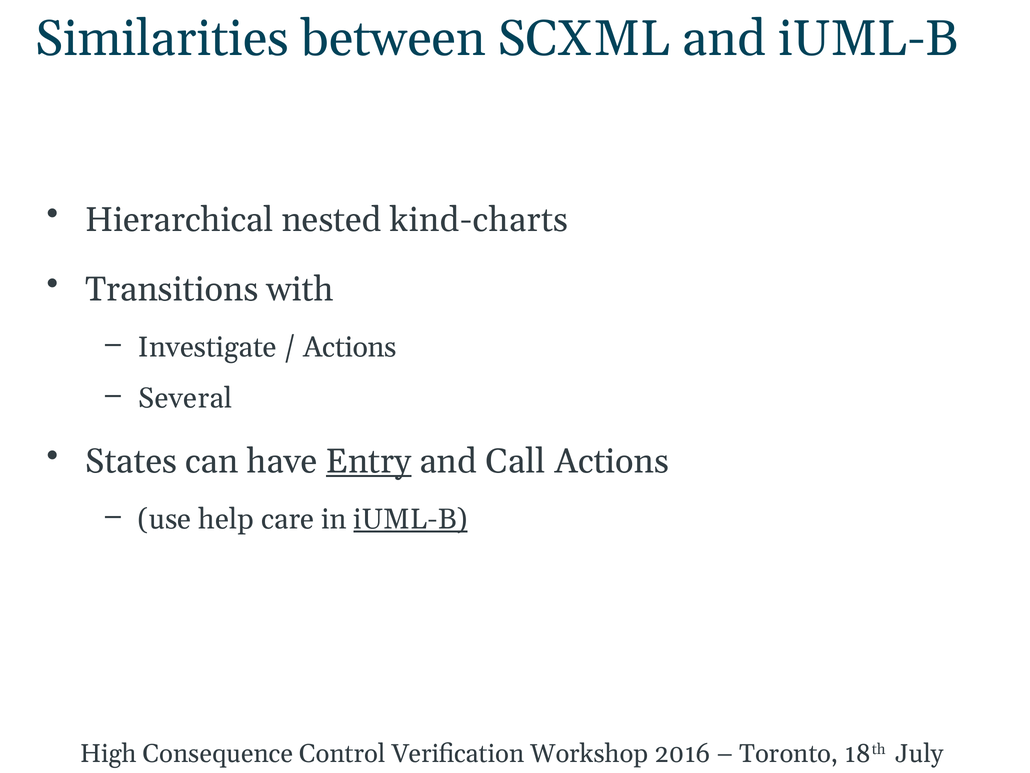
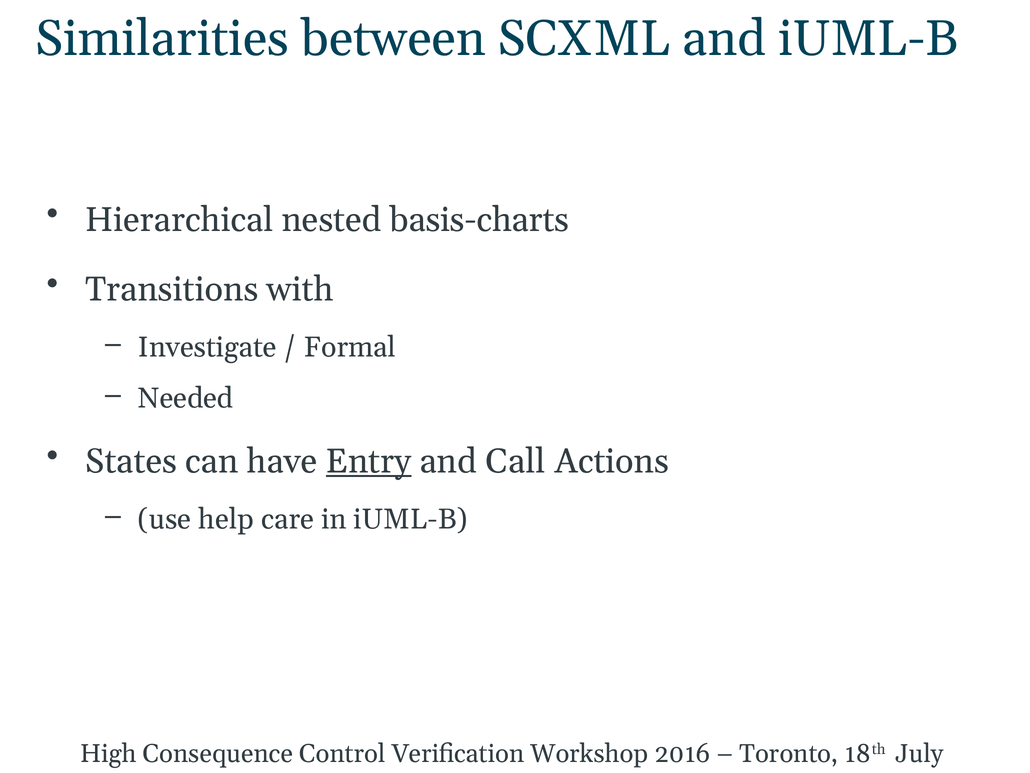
kind-charts: kind-charts -> basis-charts
Actions at (350, 347): Actions -> Formal
Several: Several -> Needed
iUML-B at (410, 519) underline: present -> none
